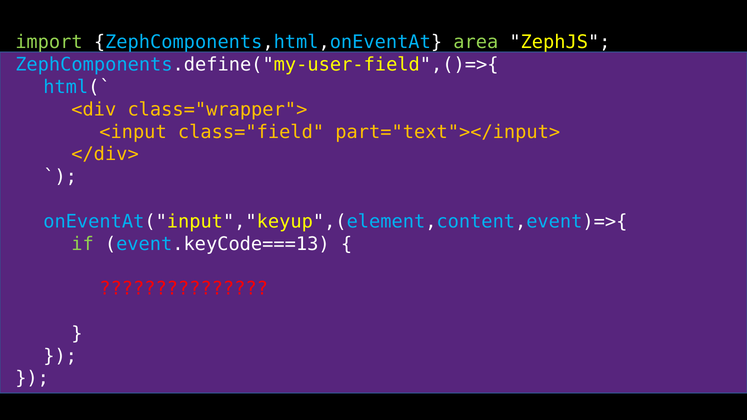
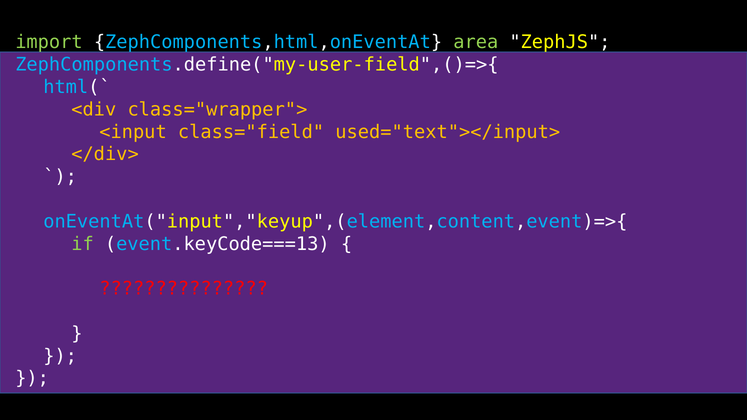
part="text"></input>: part="text"></input> -> used="text"></input>
